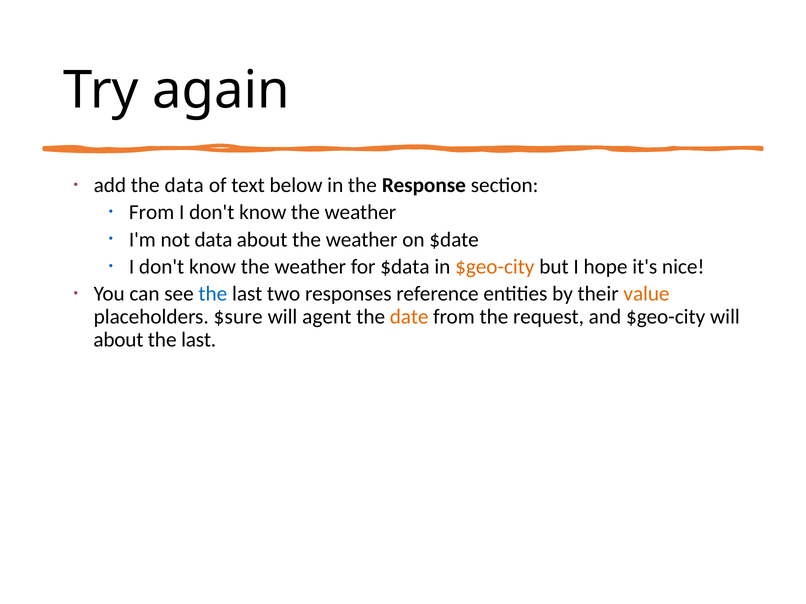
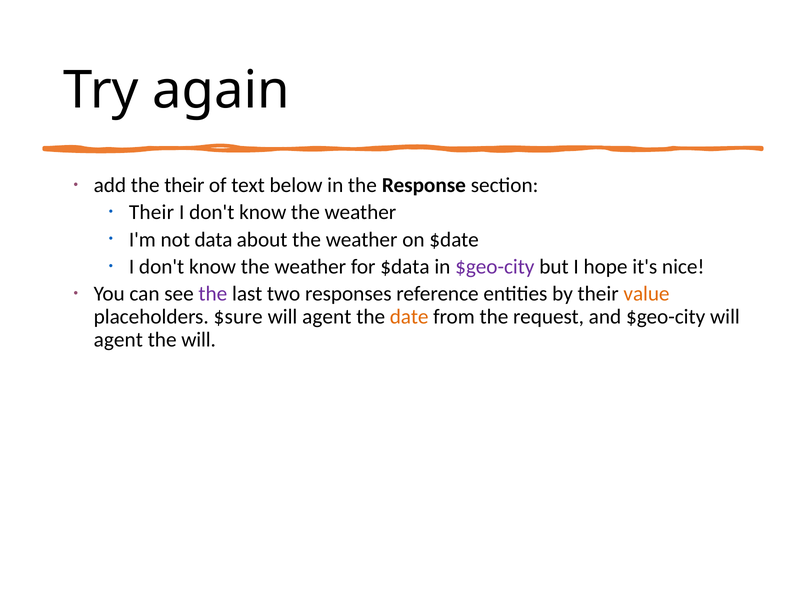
the data: data -> their
From at (152, 213): From -> Their
$geo-city at (495, 267) colour: orange -> purple
the at (213, 294) colour: blue -> purple
about at (118, 340): about -> agent
last at (199, 340): last -> will
